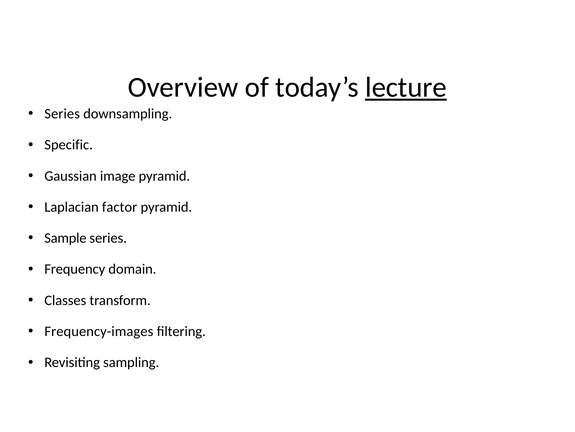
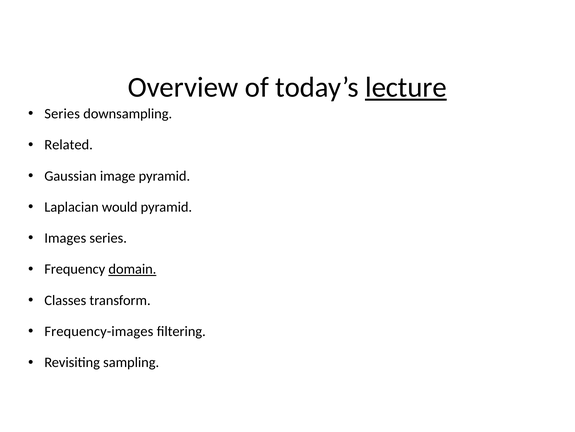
Specific: Specific -> Related
factor: factor -> would
Sample: Sample -> Images
domain underline: none -> present
